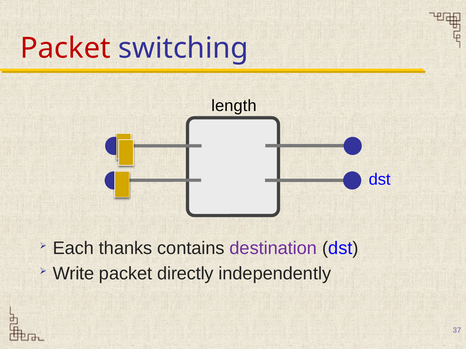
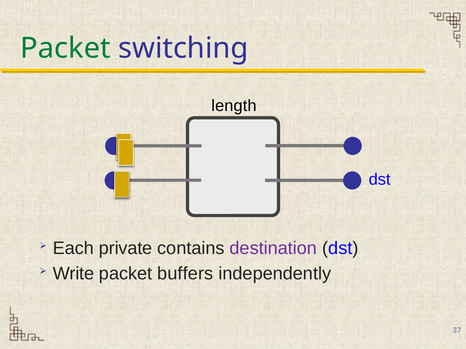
Packet at (65, 48) colour: red -> green
thanks: thanks -> private
directly: directly -> buffers
